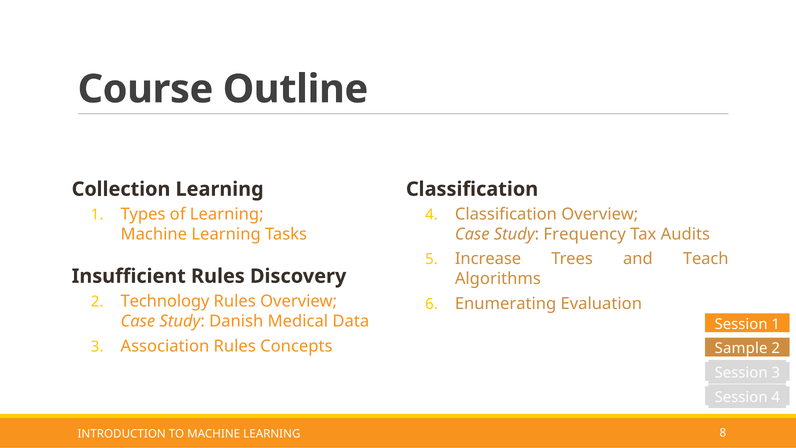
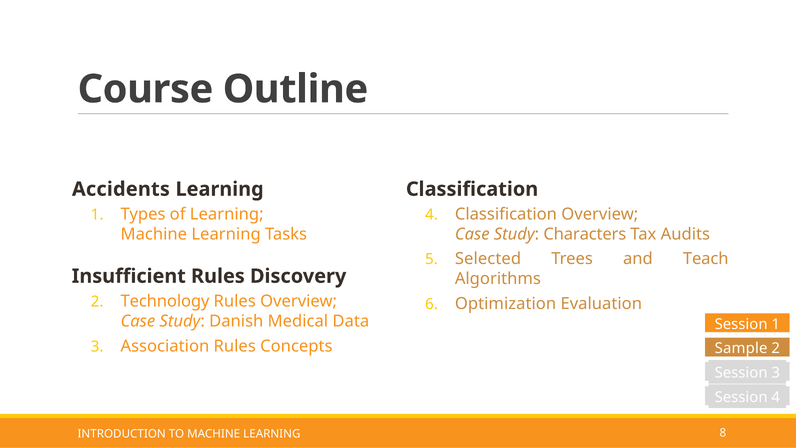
Collection: Collection -> Accidents
Frequency: Frequency -> Characters
Increase: Increase -> Selected
Enumerating: Enumerating -> Optimization
